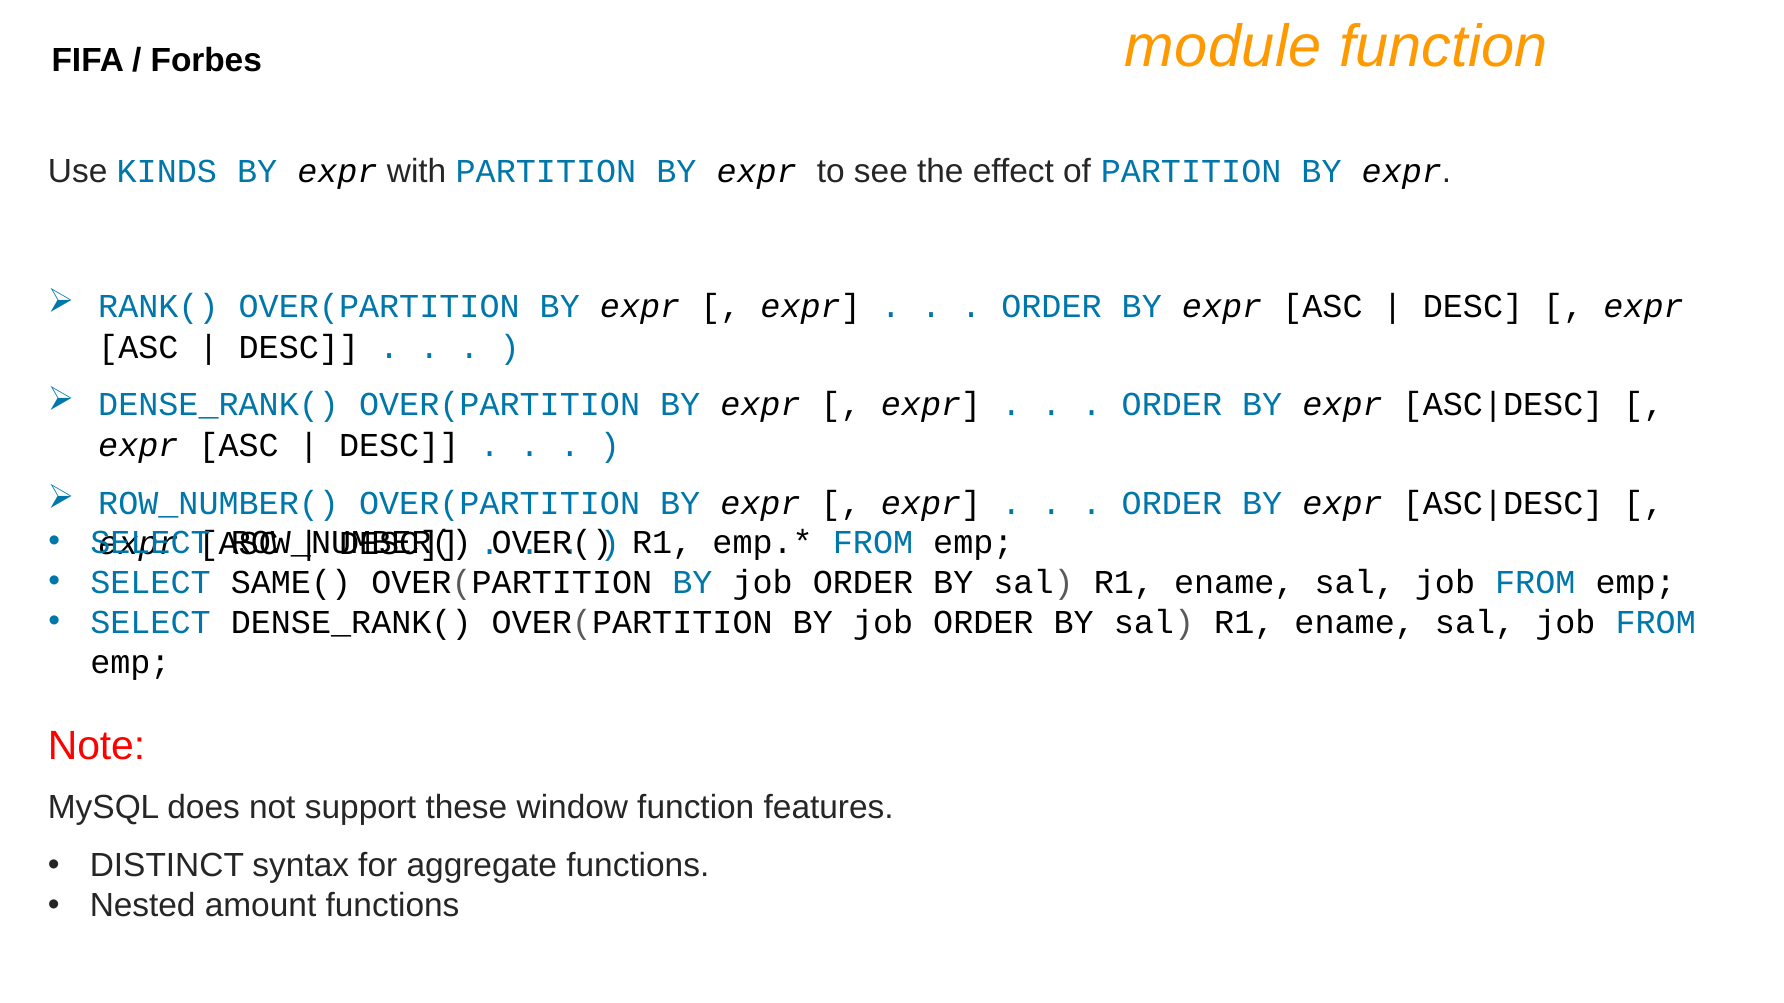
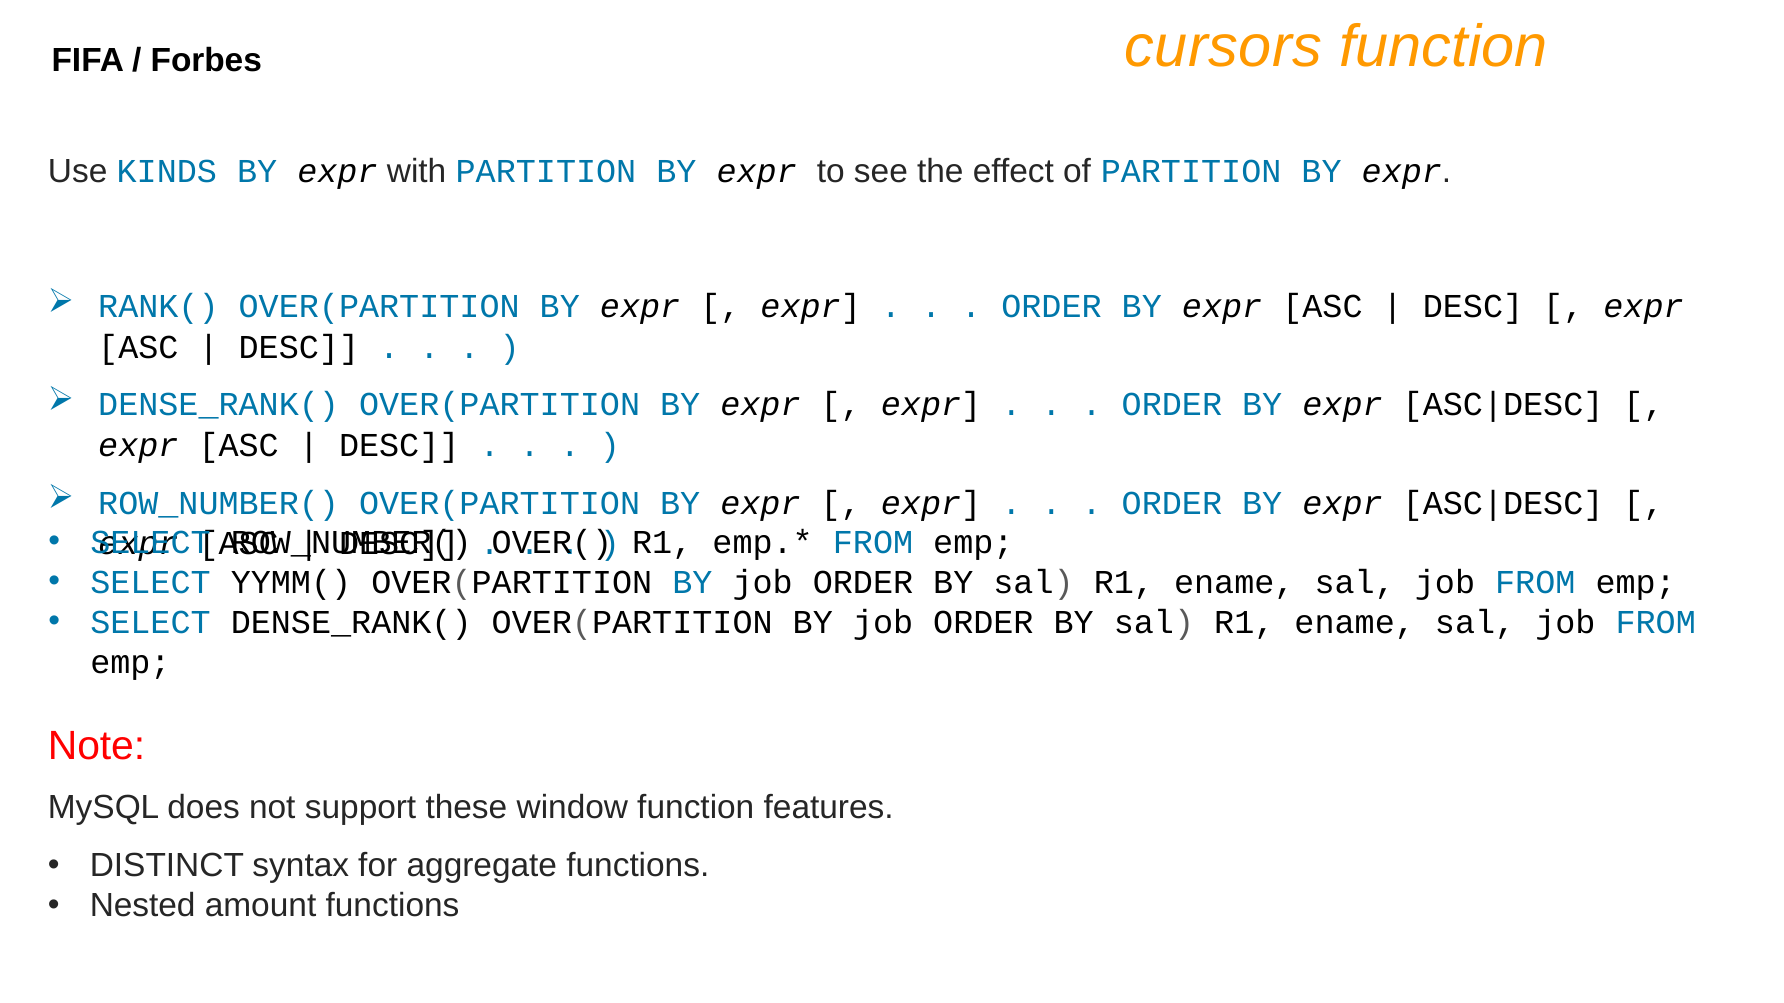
module: module -> cursors
SAME(: SAME( -> YYMM(
